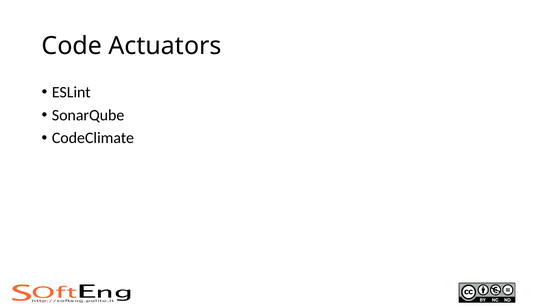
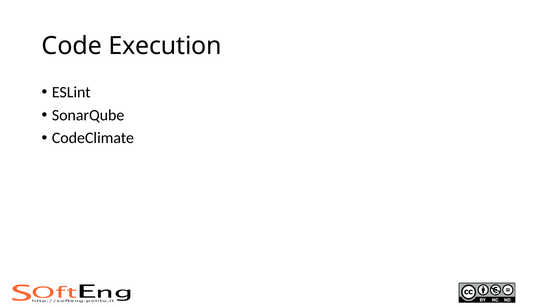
Actuators: Actuators -> Execution
